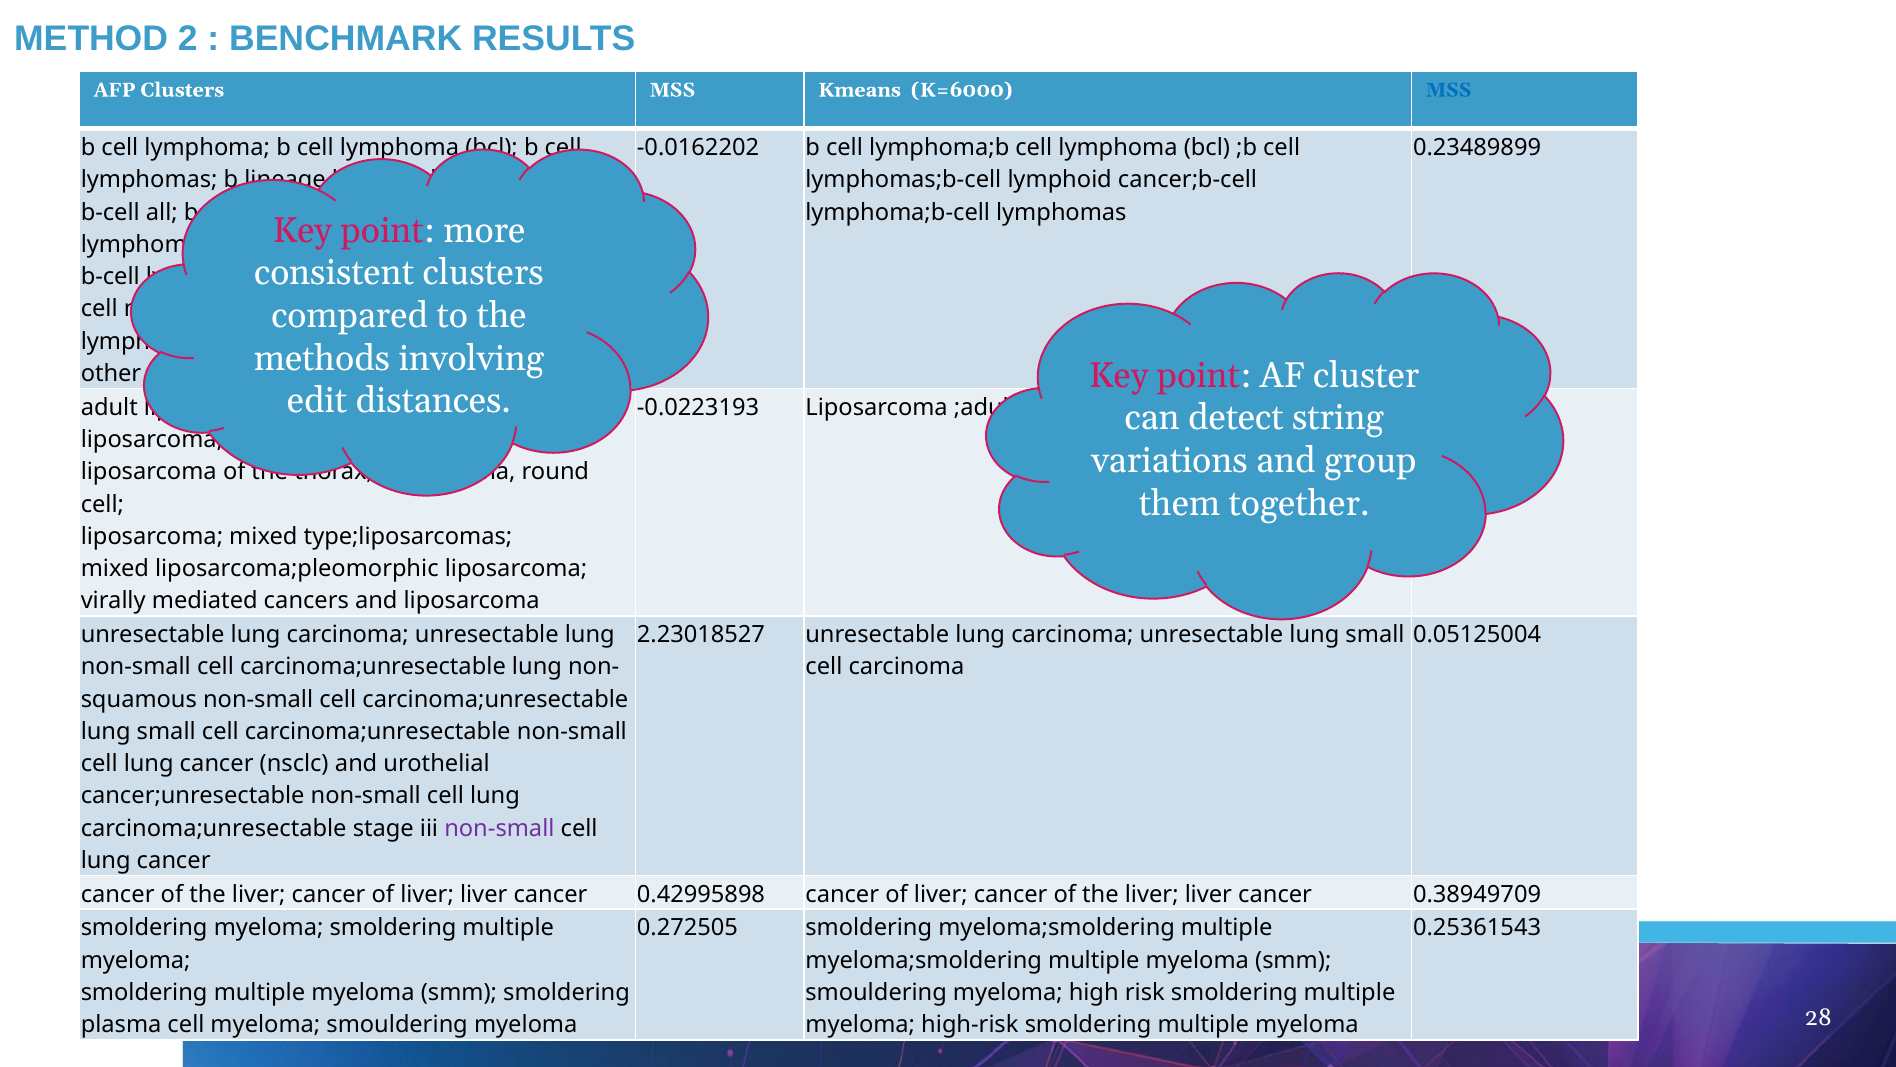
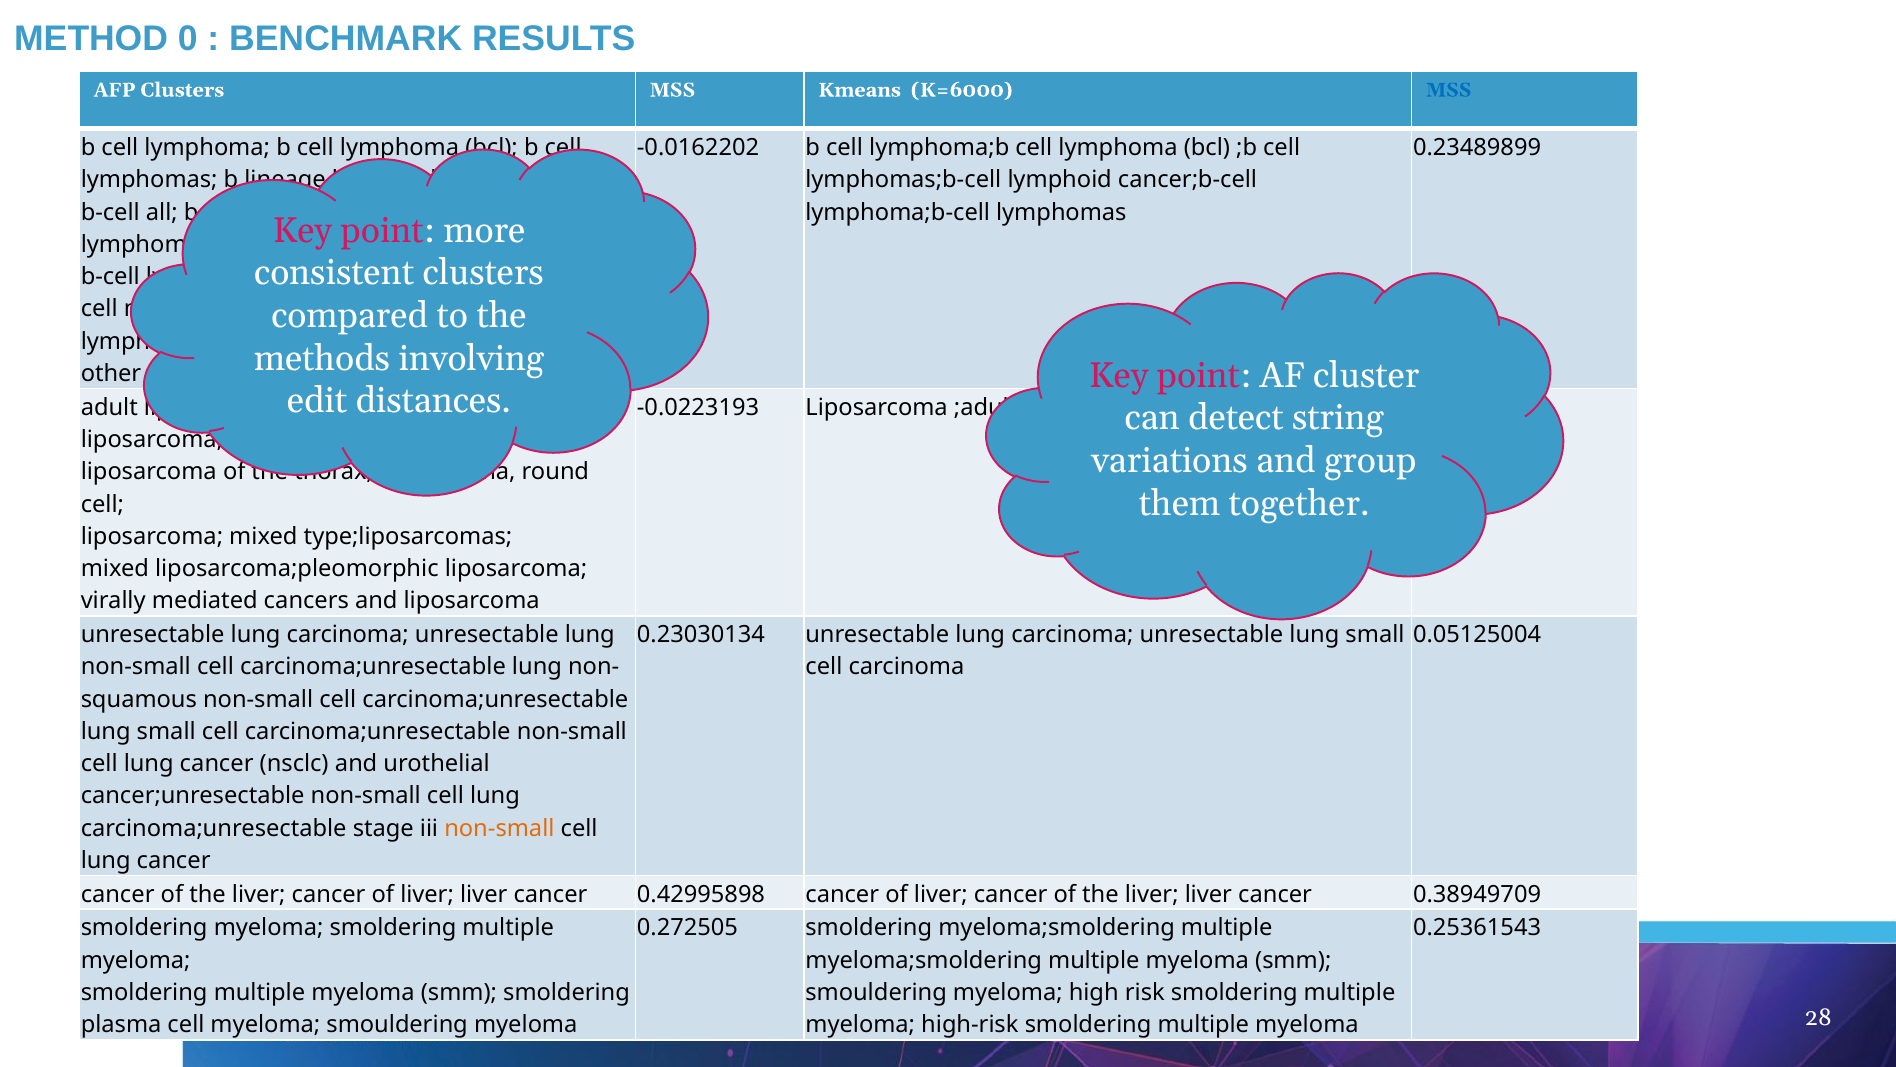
2: 2 -> 0
2.23018527: 2.23018527 -> 0.23030134
non-small at (499, 828) colour: purple -> orange
